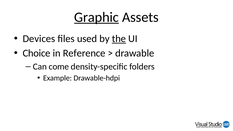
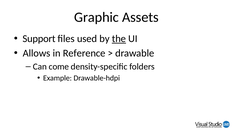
Graphic underline: present -> none
Devices: Devices -> Support
Choice: Choice -> Allows
